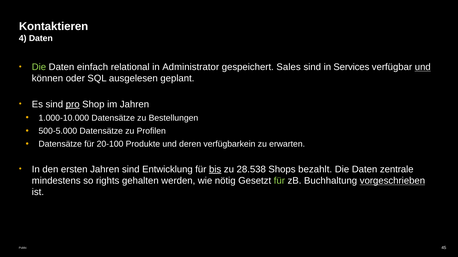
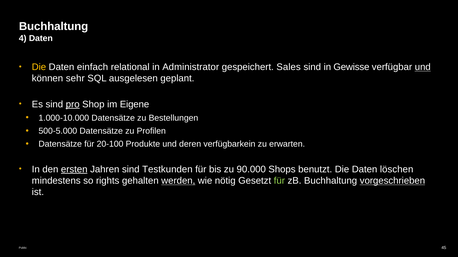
Kontaktieren at (54, 27): Kontaktieren -> Buchhaltung
Die at (39, 67) colour: light green -> yellow
Services: Services -> Gewisse
oder: oder -> sehr
im Jahren: Jahren -> Eigene
ersten underline: none -> present
Entwicklung: Entwicklung -> Testkunden
bis underline: present -> none
28.538: 28.538 -> 90.000
bezahlt: bezahlt -> benutzt
zentrale: zentrale -> löschen
werden underline: none -> present
